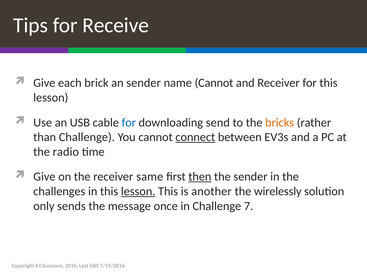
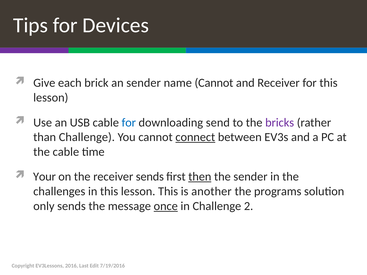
Receive: Receive -> Devices
bricks colour: orange -> purple
the radio: radio -> cable
Give at (44, 177): Give -> Your
receiver same: same -> sends
lesson at (138, 192) underline: present -> none
wirelessly: wirelessly -> programs
once underline: none -> present
7: 7 -> 2
